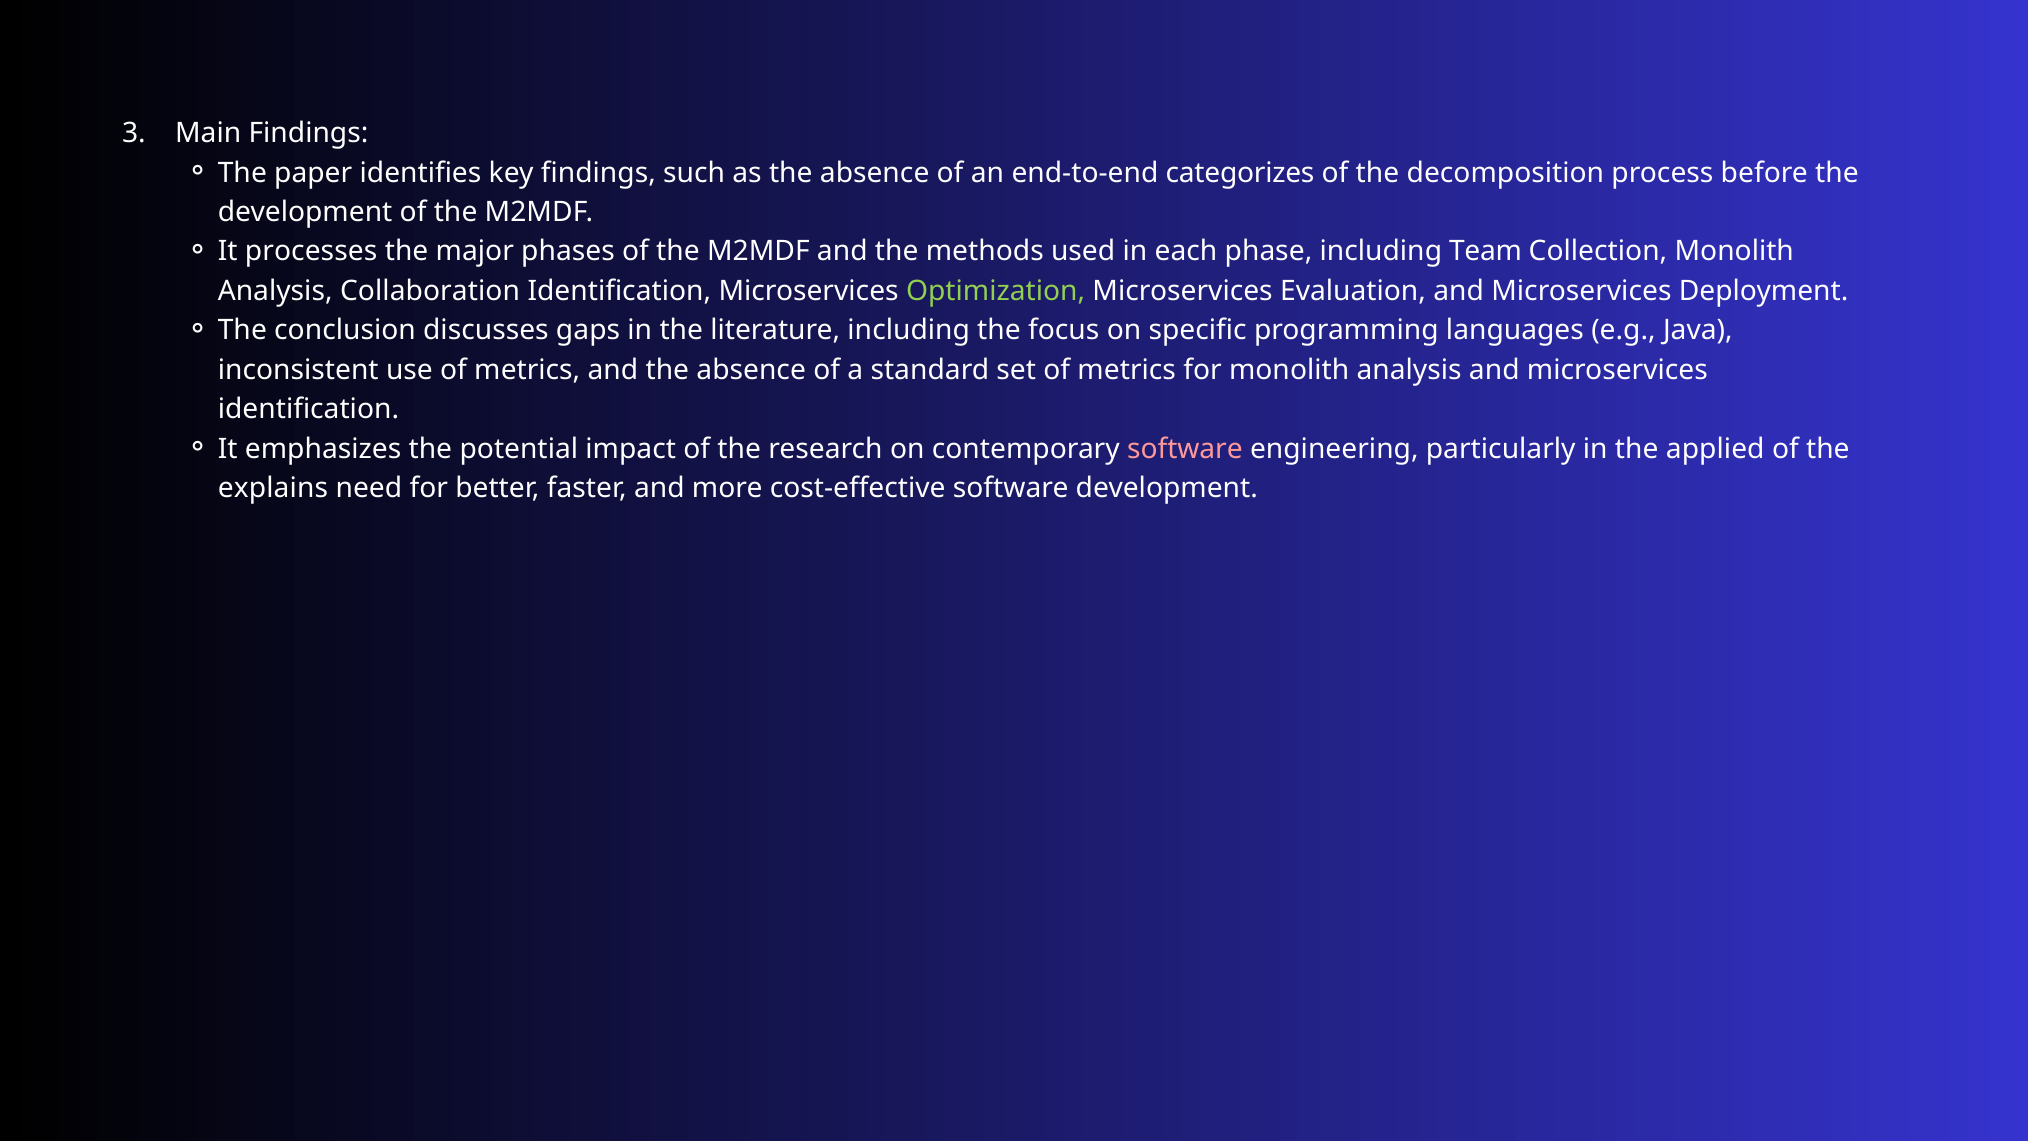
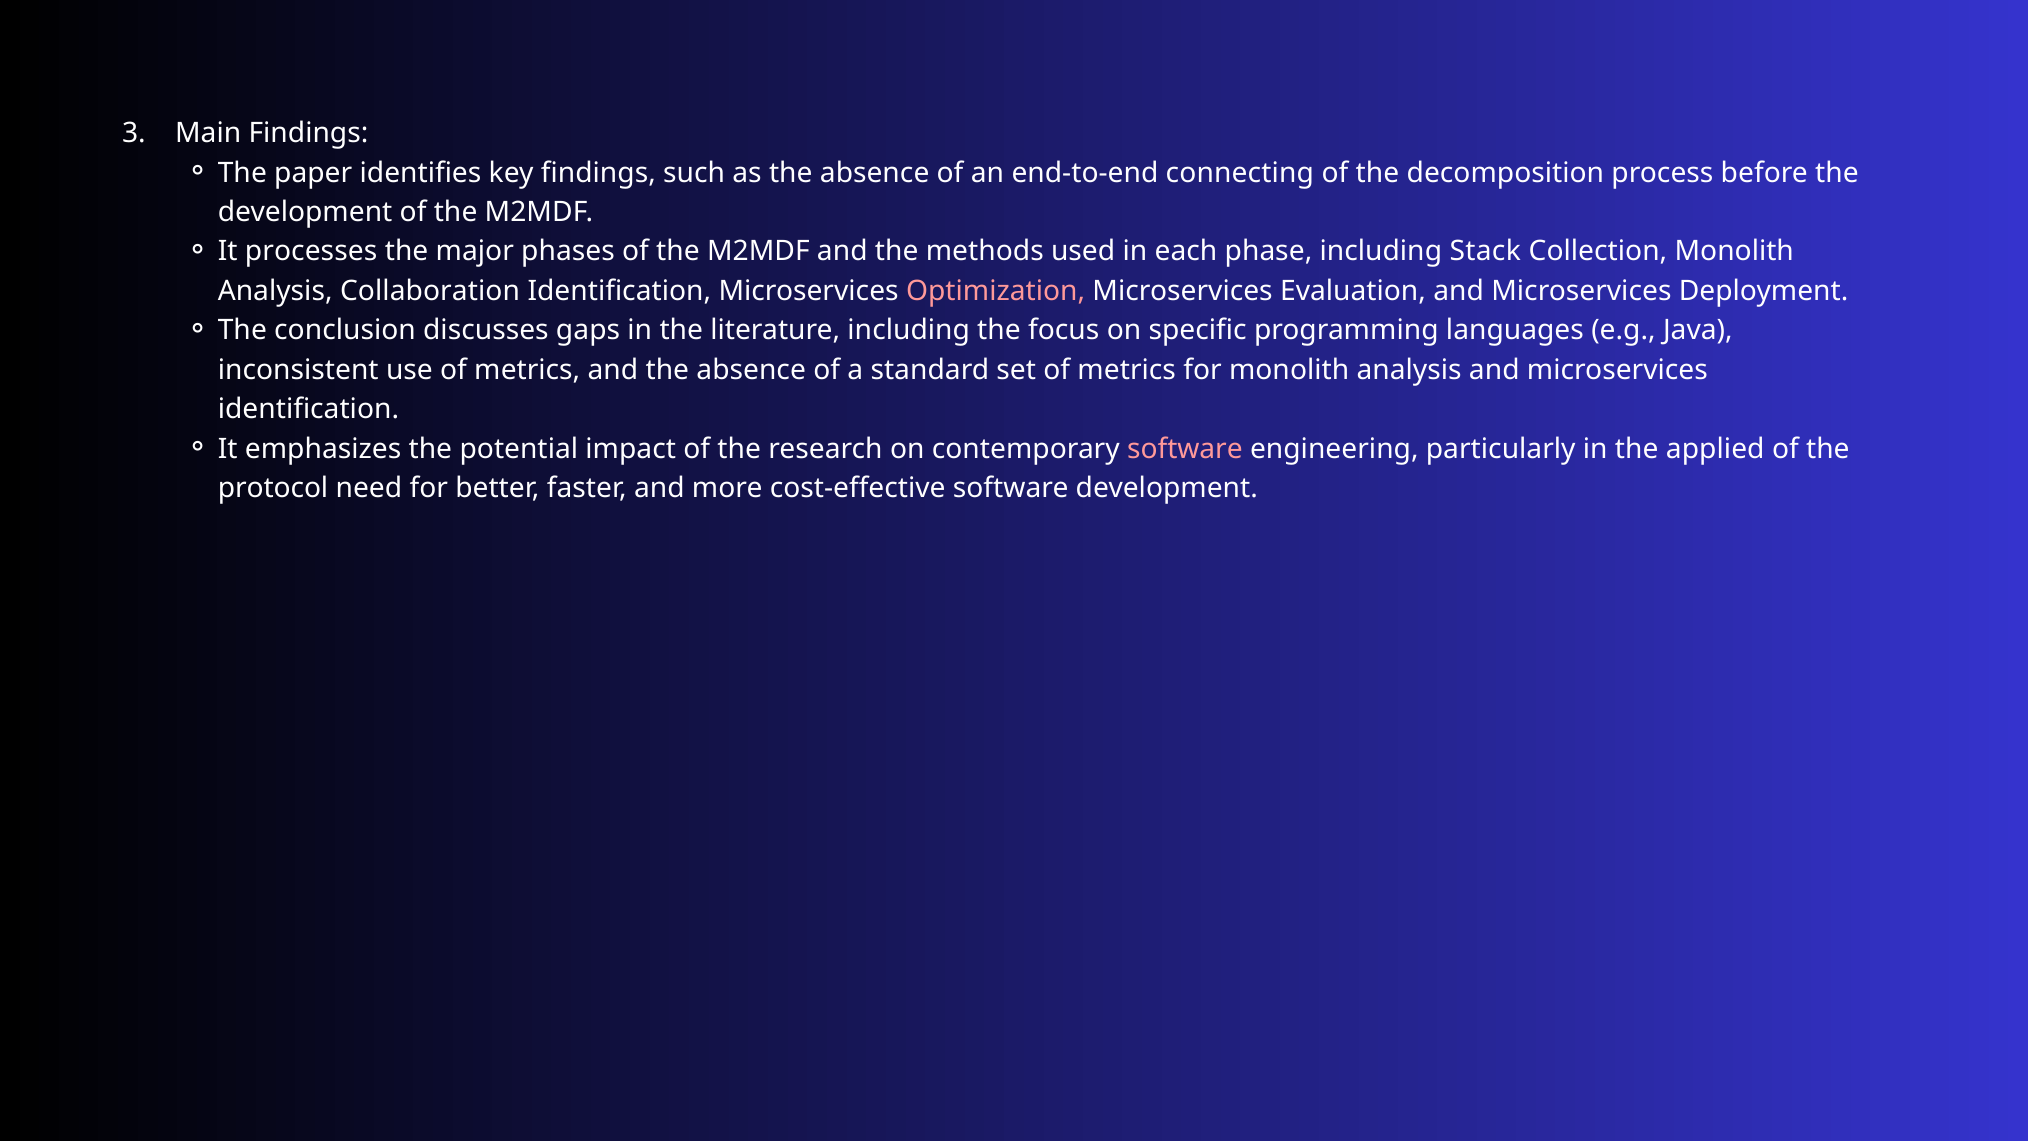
categorizes: categorizes -> connecting
Team: Team -> Stack
Optimization colour: light green -> pink
explains: explains -> protocol
